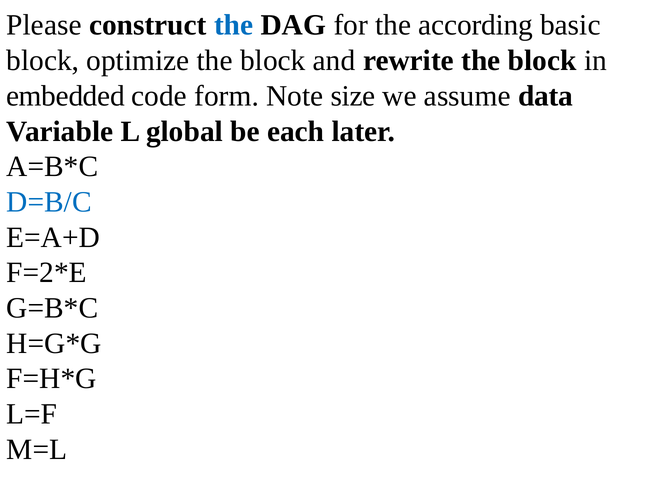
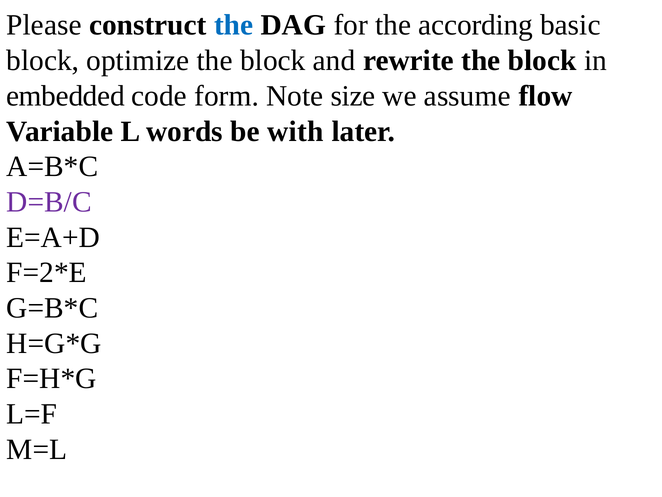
data: data -> flow
global: global -> words
each: each -> with
D=B/C colour: blue -> purple
